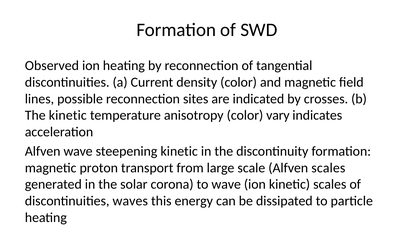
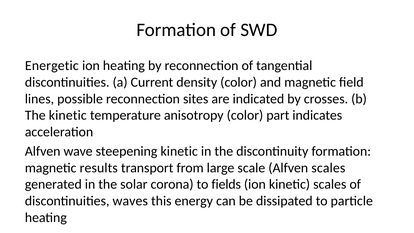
Observed: Observed -> Energetic
vary: vary -> part
proton: proton -> results
to wave: wave -> fields
